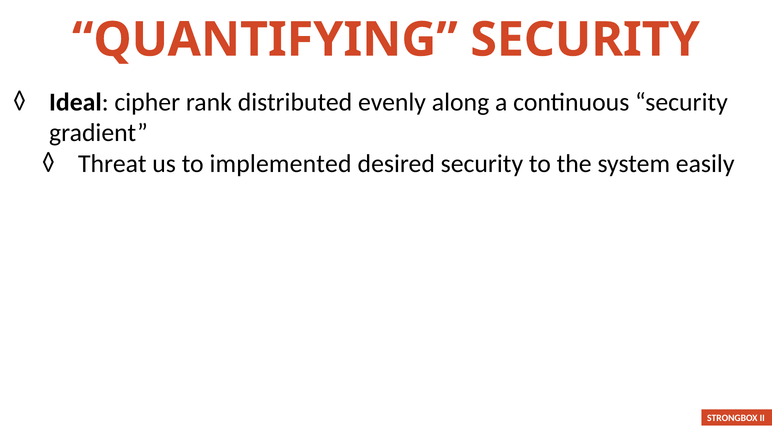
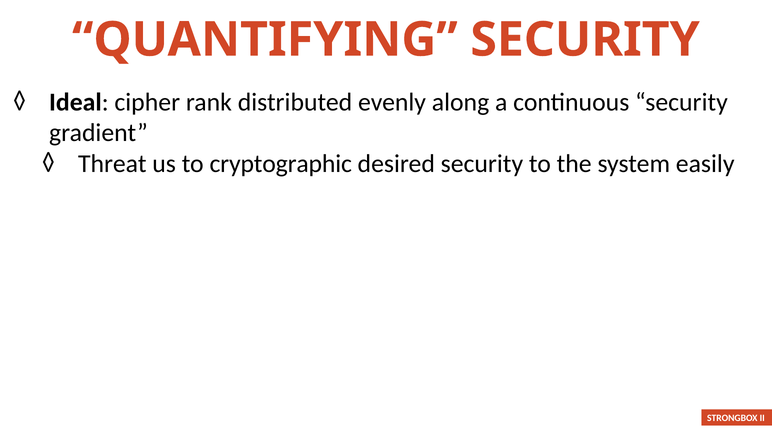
implemented: implemented -> cryptographic
